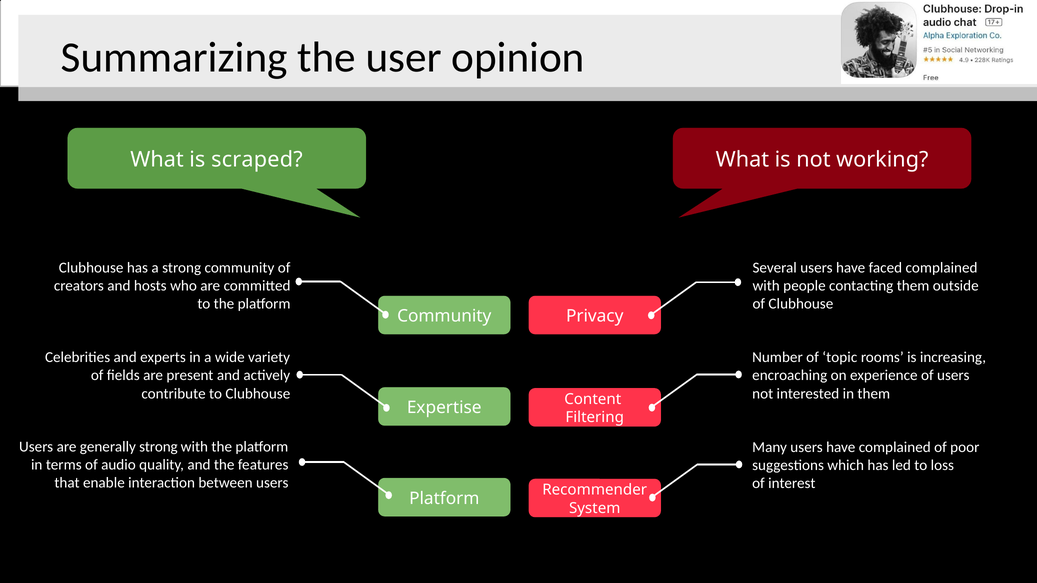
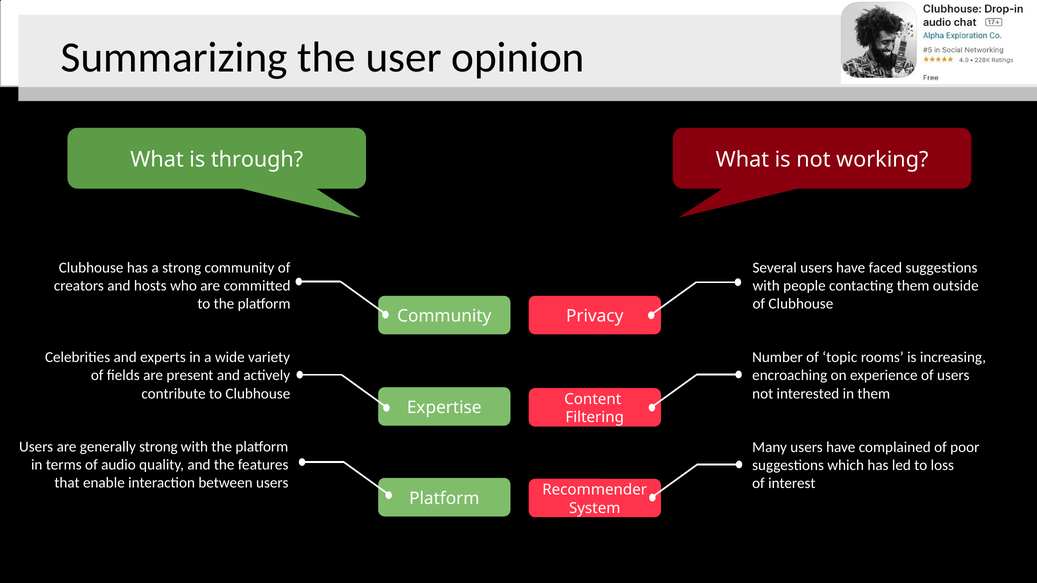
scraped: scraped -> through
faced complained: complained -> suggestions
